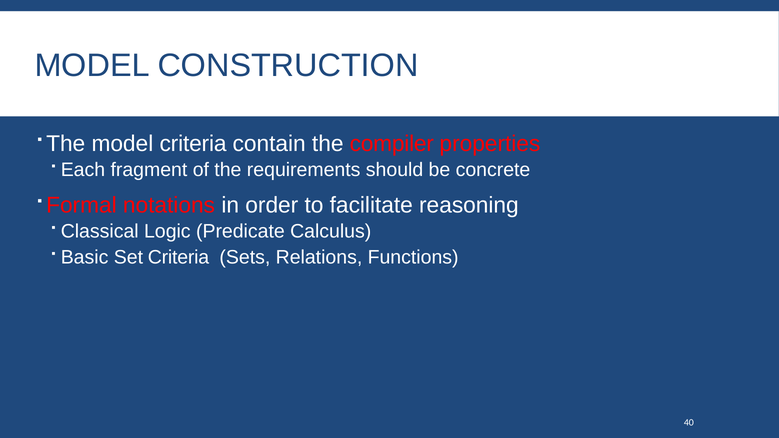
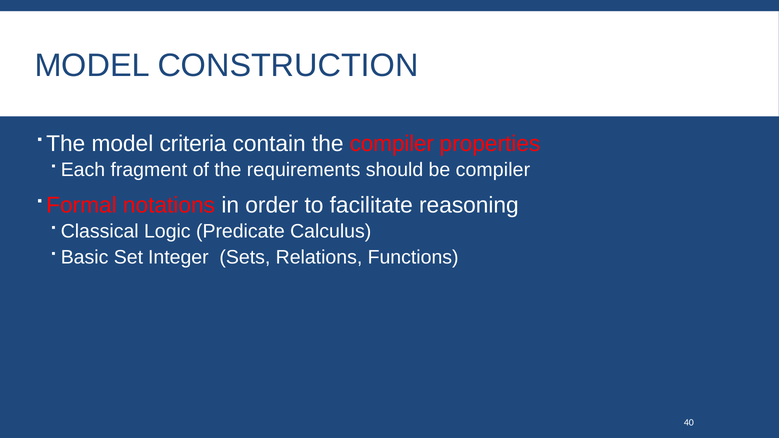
be concrete: concrete -> compiler
Set Criteria: Criteria -> Integer
